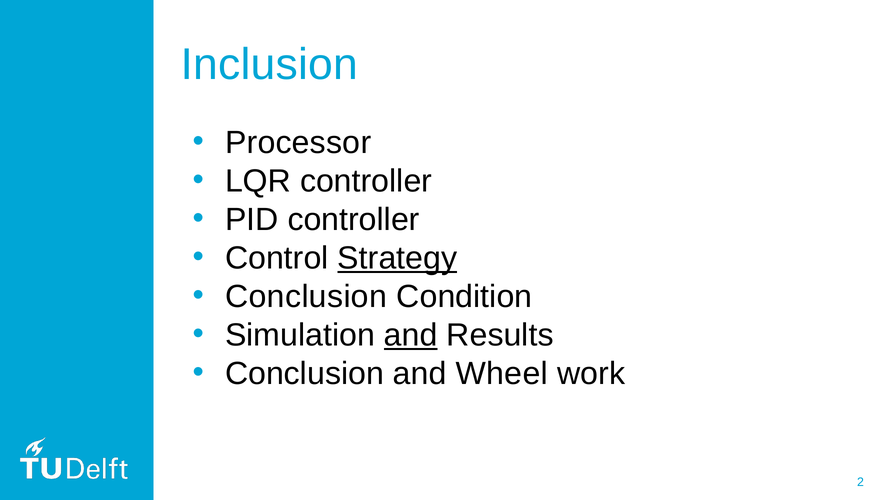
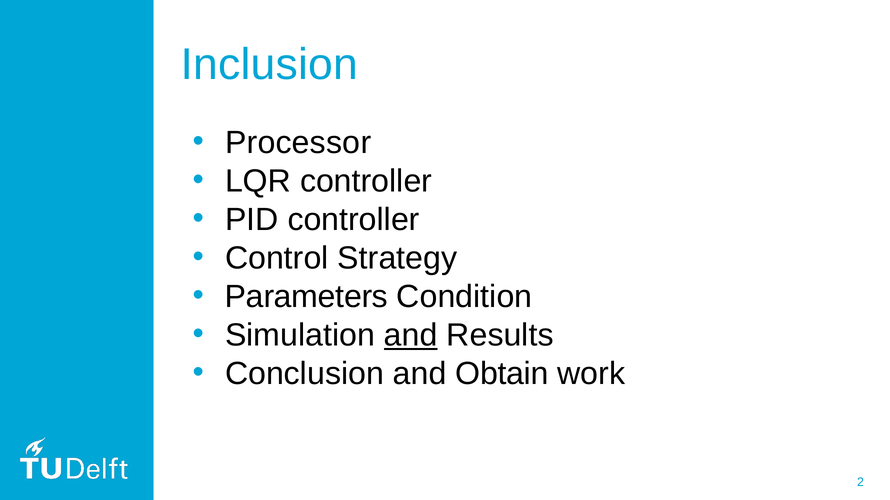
Strategy underline: present -> none
Conclusion at (306, 297): Conclusion -> Parameters
Wheel: Wheel -> Obtain
